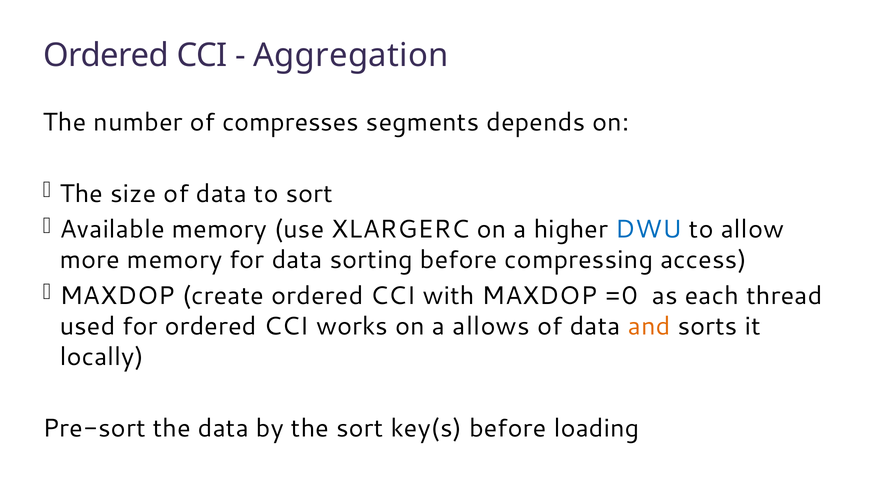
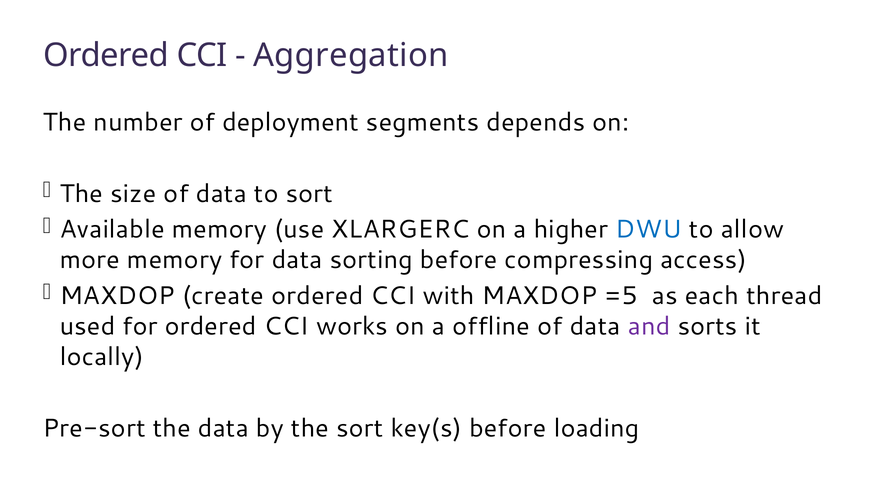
compresses: compresses -> deployment
=0: =0 -> =5
allows: allows -> offline
and colour: orange -> purple
